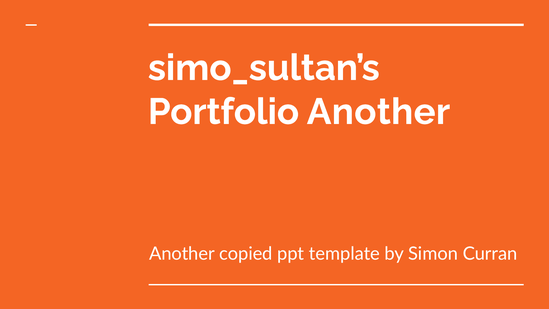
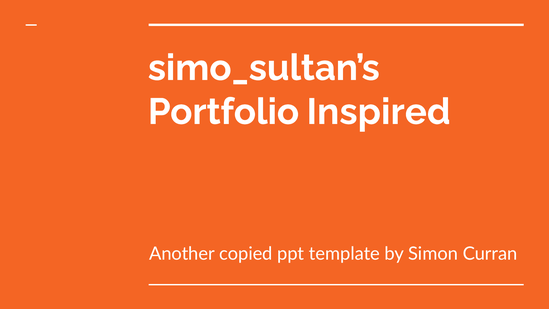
Portfolio Another: Another -> Inspired
